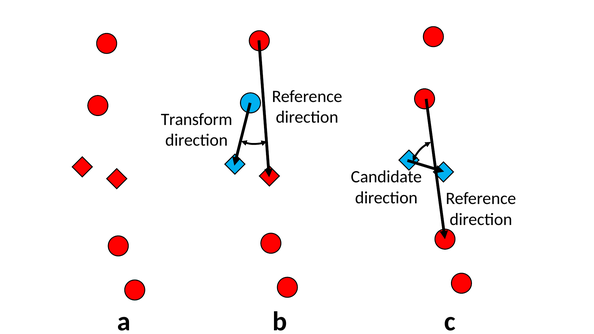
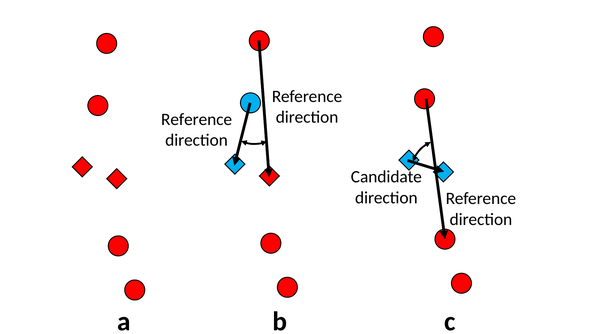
Transform at (197, 119): Transform -> Reference
